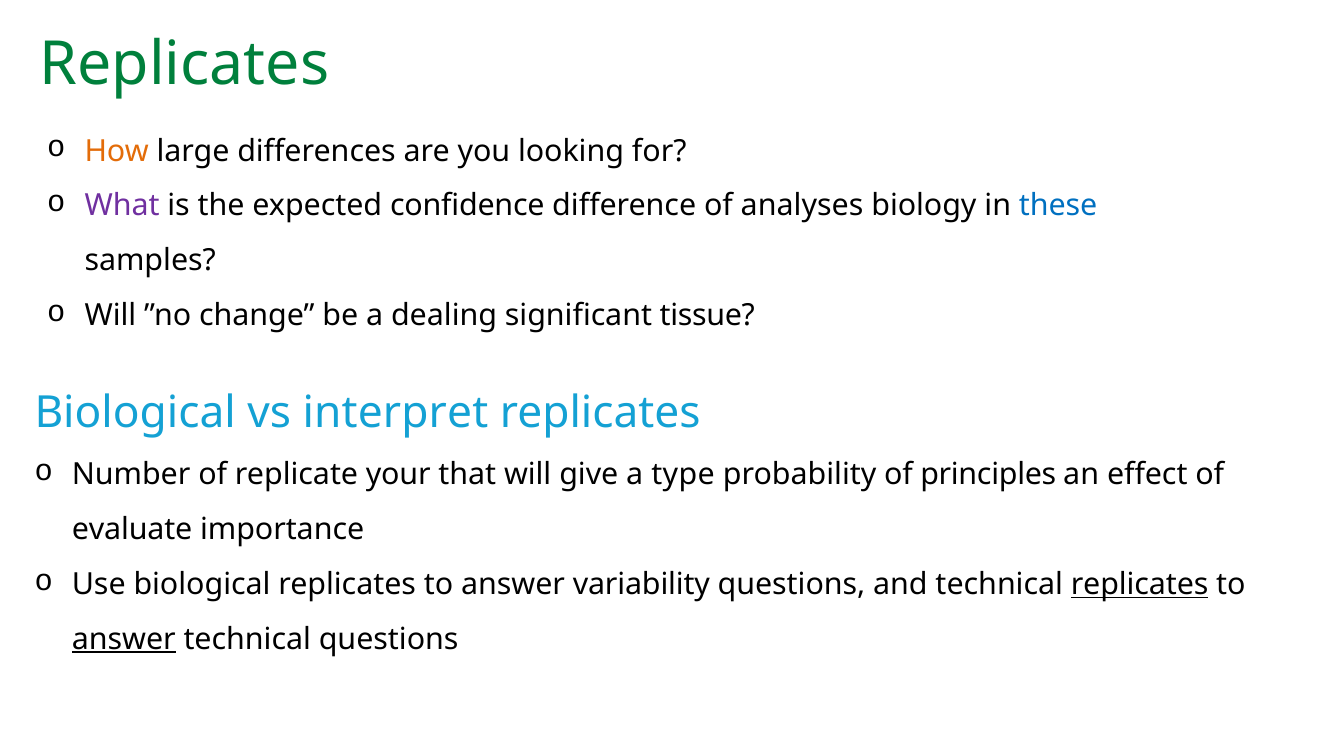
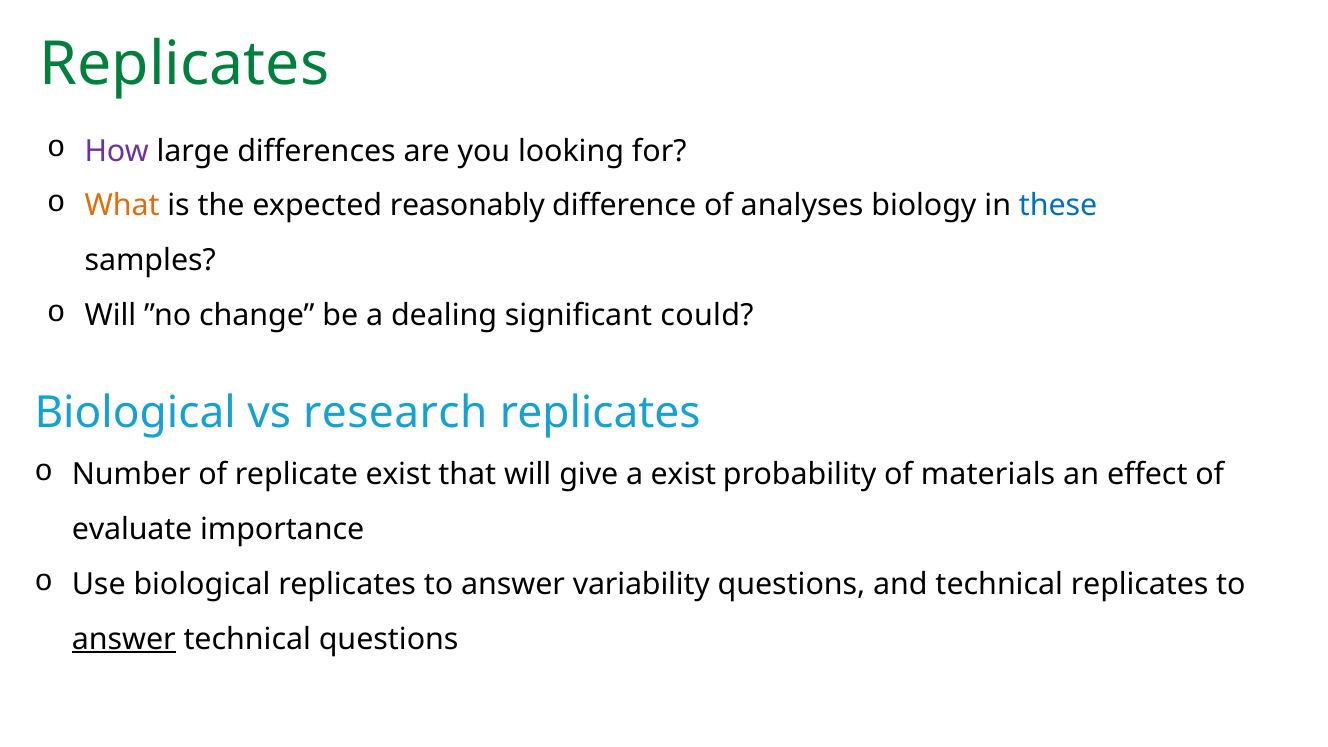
How colour: orange -> purple
What colour: purple -> orange
confidence: confidence -> reasonably
tissue: tissue -> could
interpret: interpret -> research
replicate your: your -> exist
a type: type -> exist
principles: principles -> materials
replicates at (1140, 584) underline: present -> none
